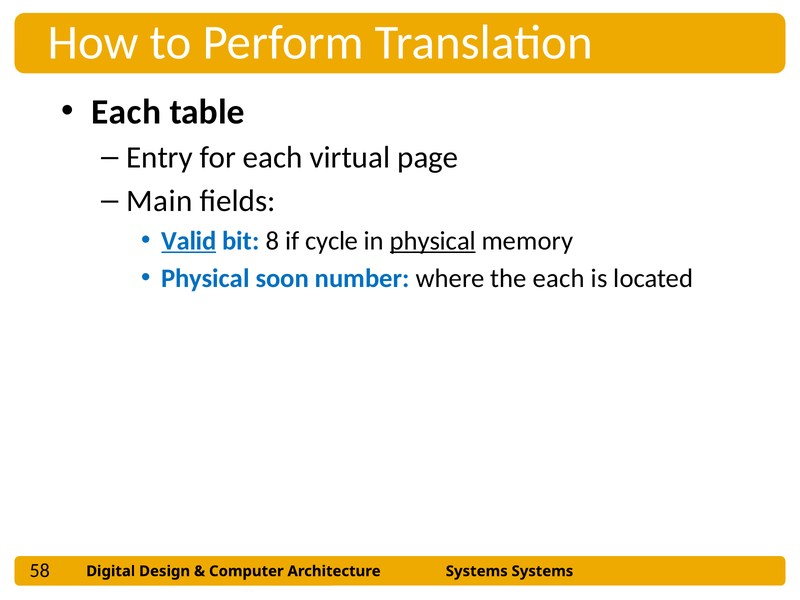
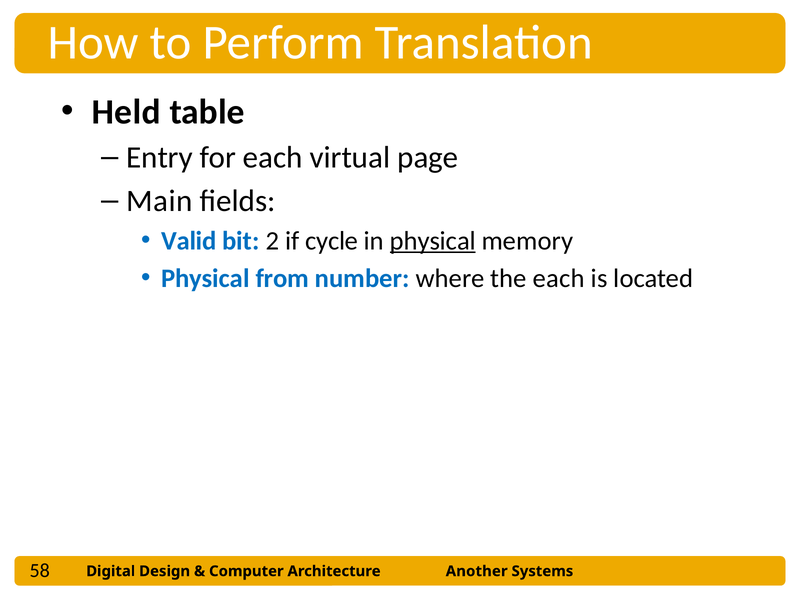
Each at (126, 112): Each -> Held
Valid underline: present -> none
8: 8 -> 2
soon: soon -> from
Systems at (477, 571): Systems -> Another
